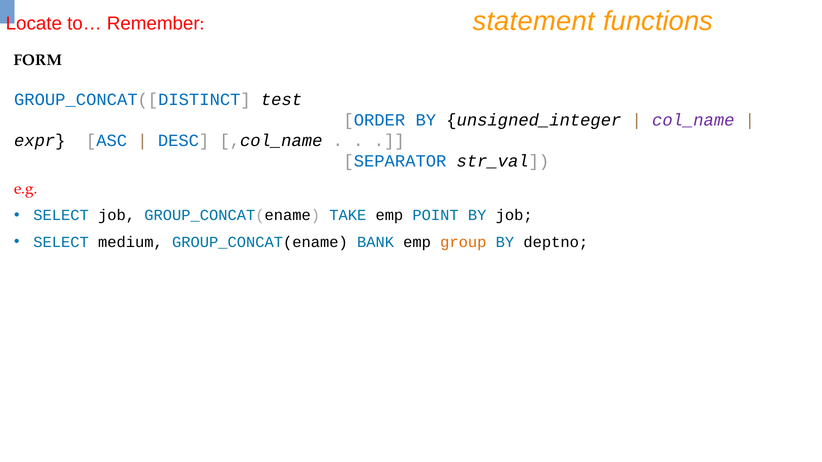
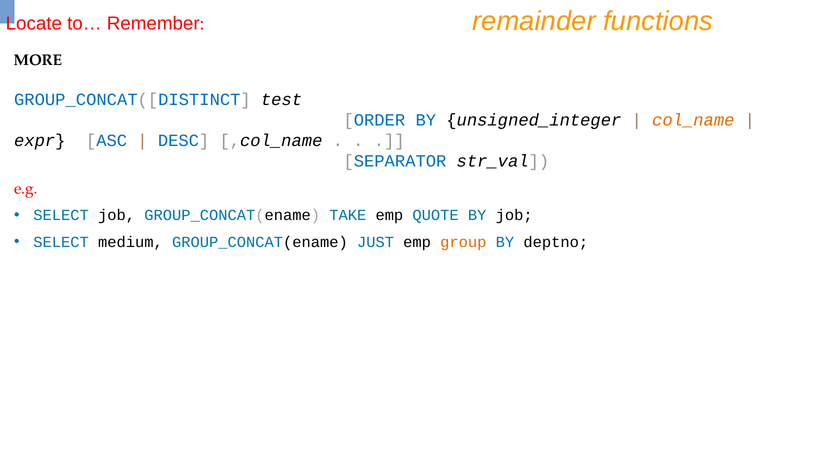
statement: statement -> remainder
FORM: FORM -> MORE
col_name colour: purple -> orange
POINT: POINT -> QUOTE
BANK: BANK -> JUST
